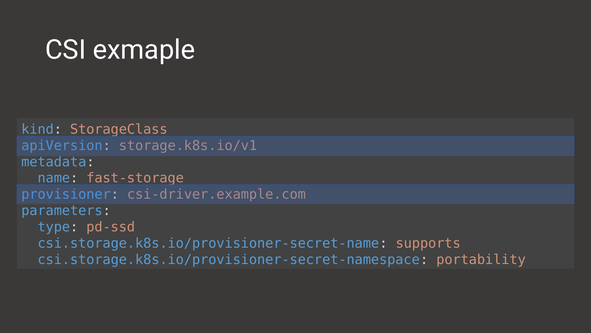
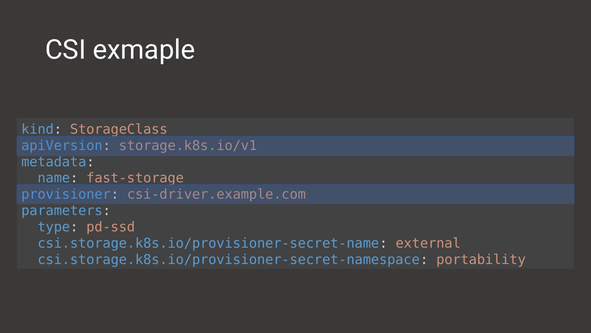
supports: supports -> external
